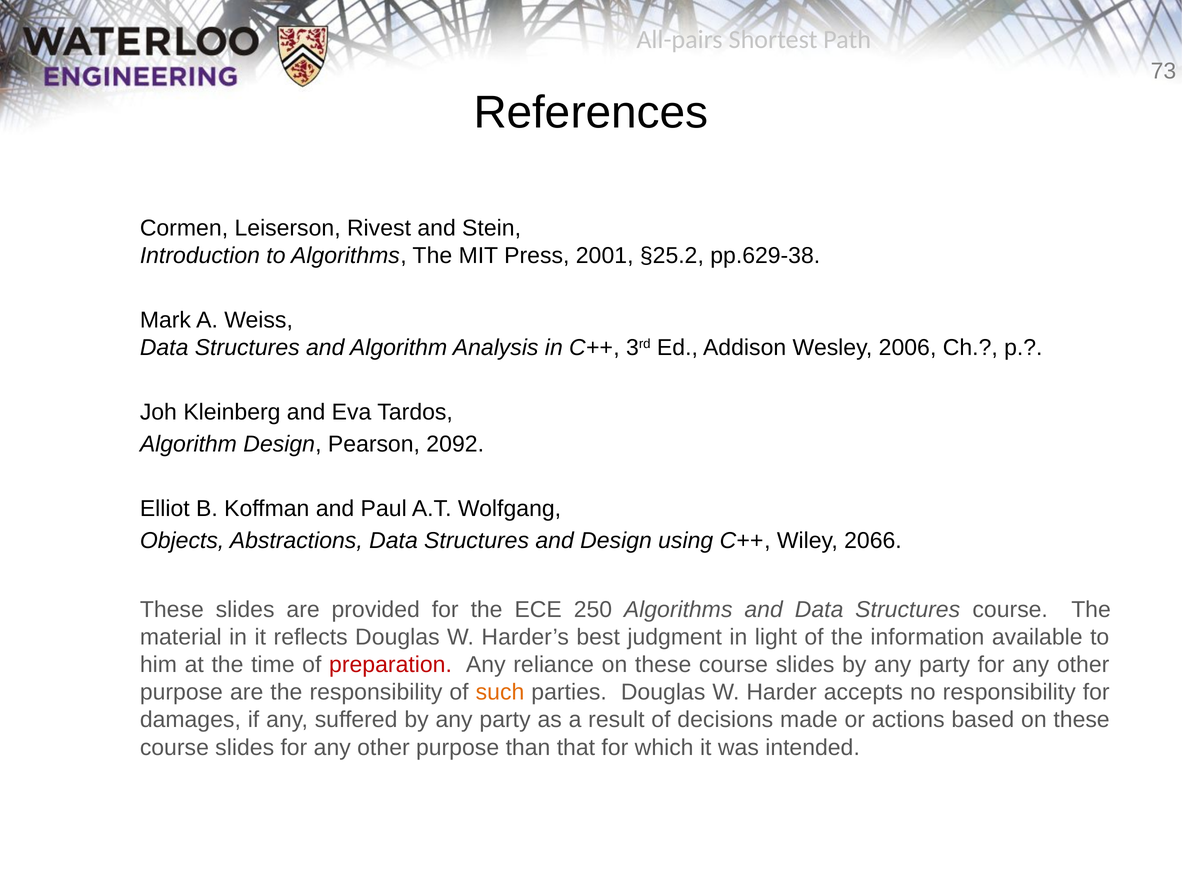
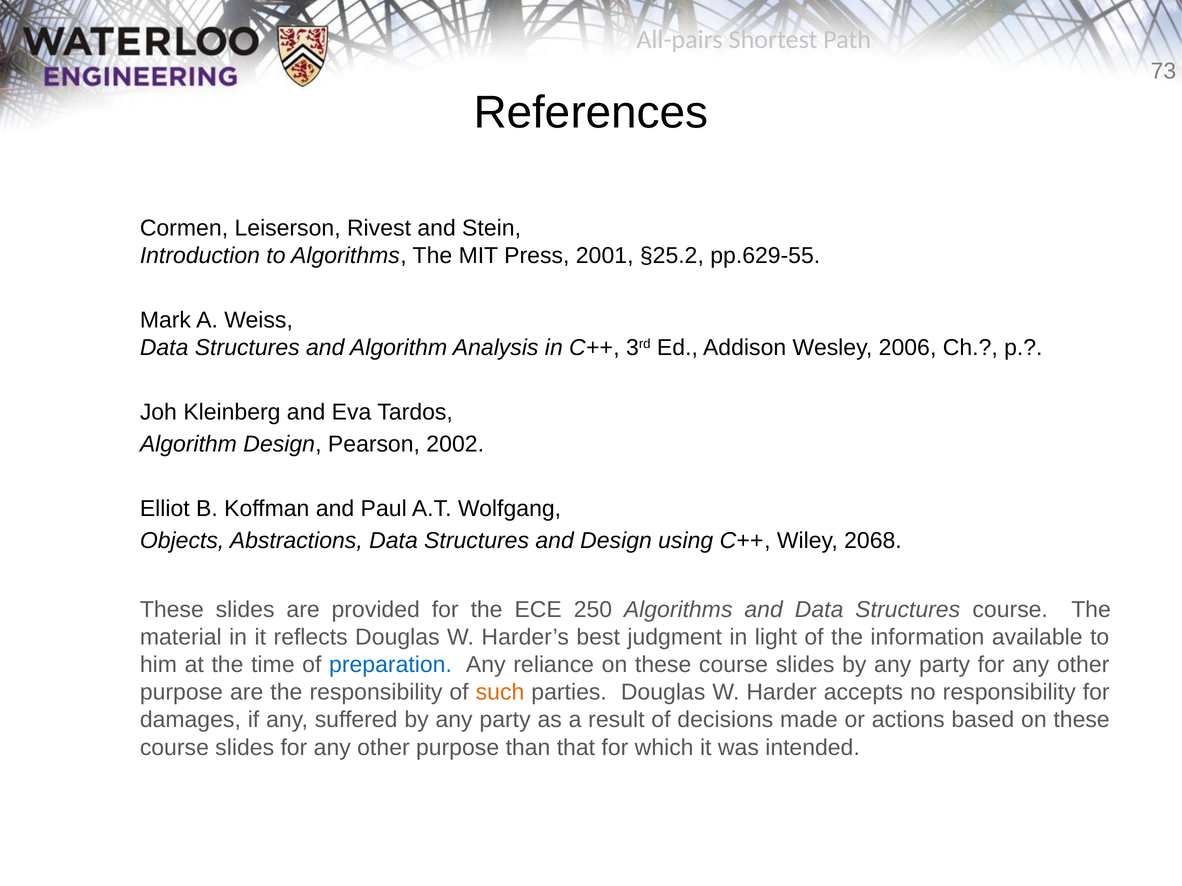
pp.629-38: pp.629-38 -> pp.629-55
2092: 2092 -> 2002
2066: 2066 -> 2068
preparation colour: red -> blue
